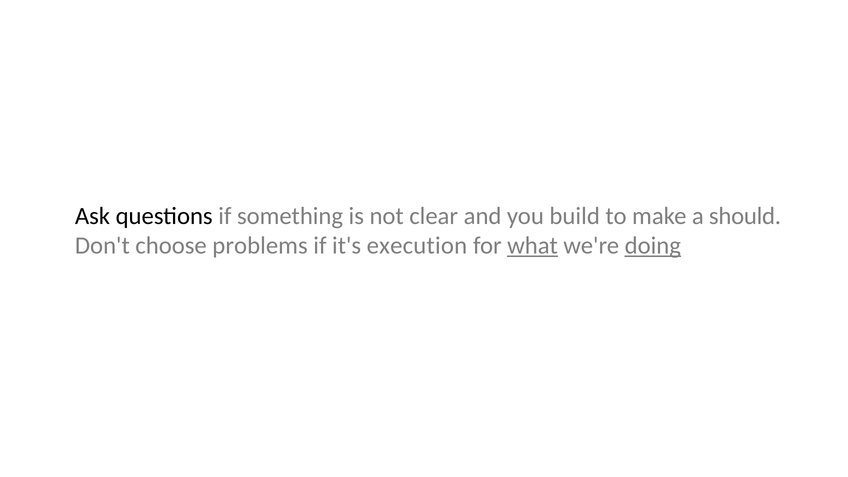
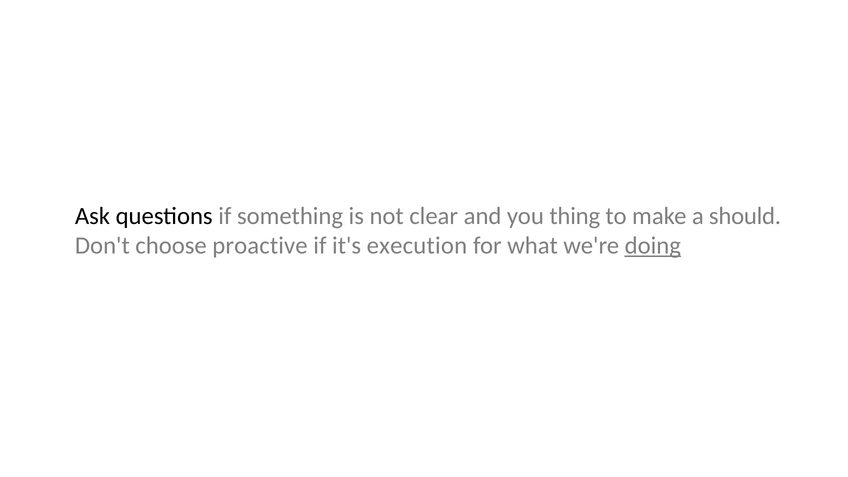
build: build -> thing
problems: problems -> proactive
what underline: present -> none
